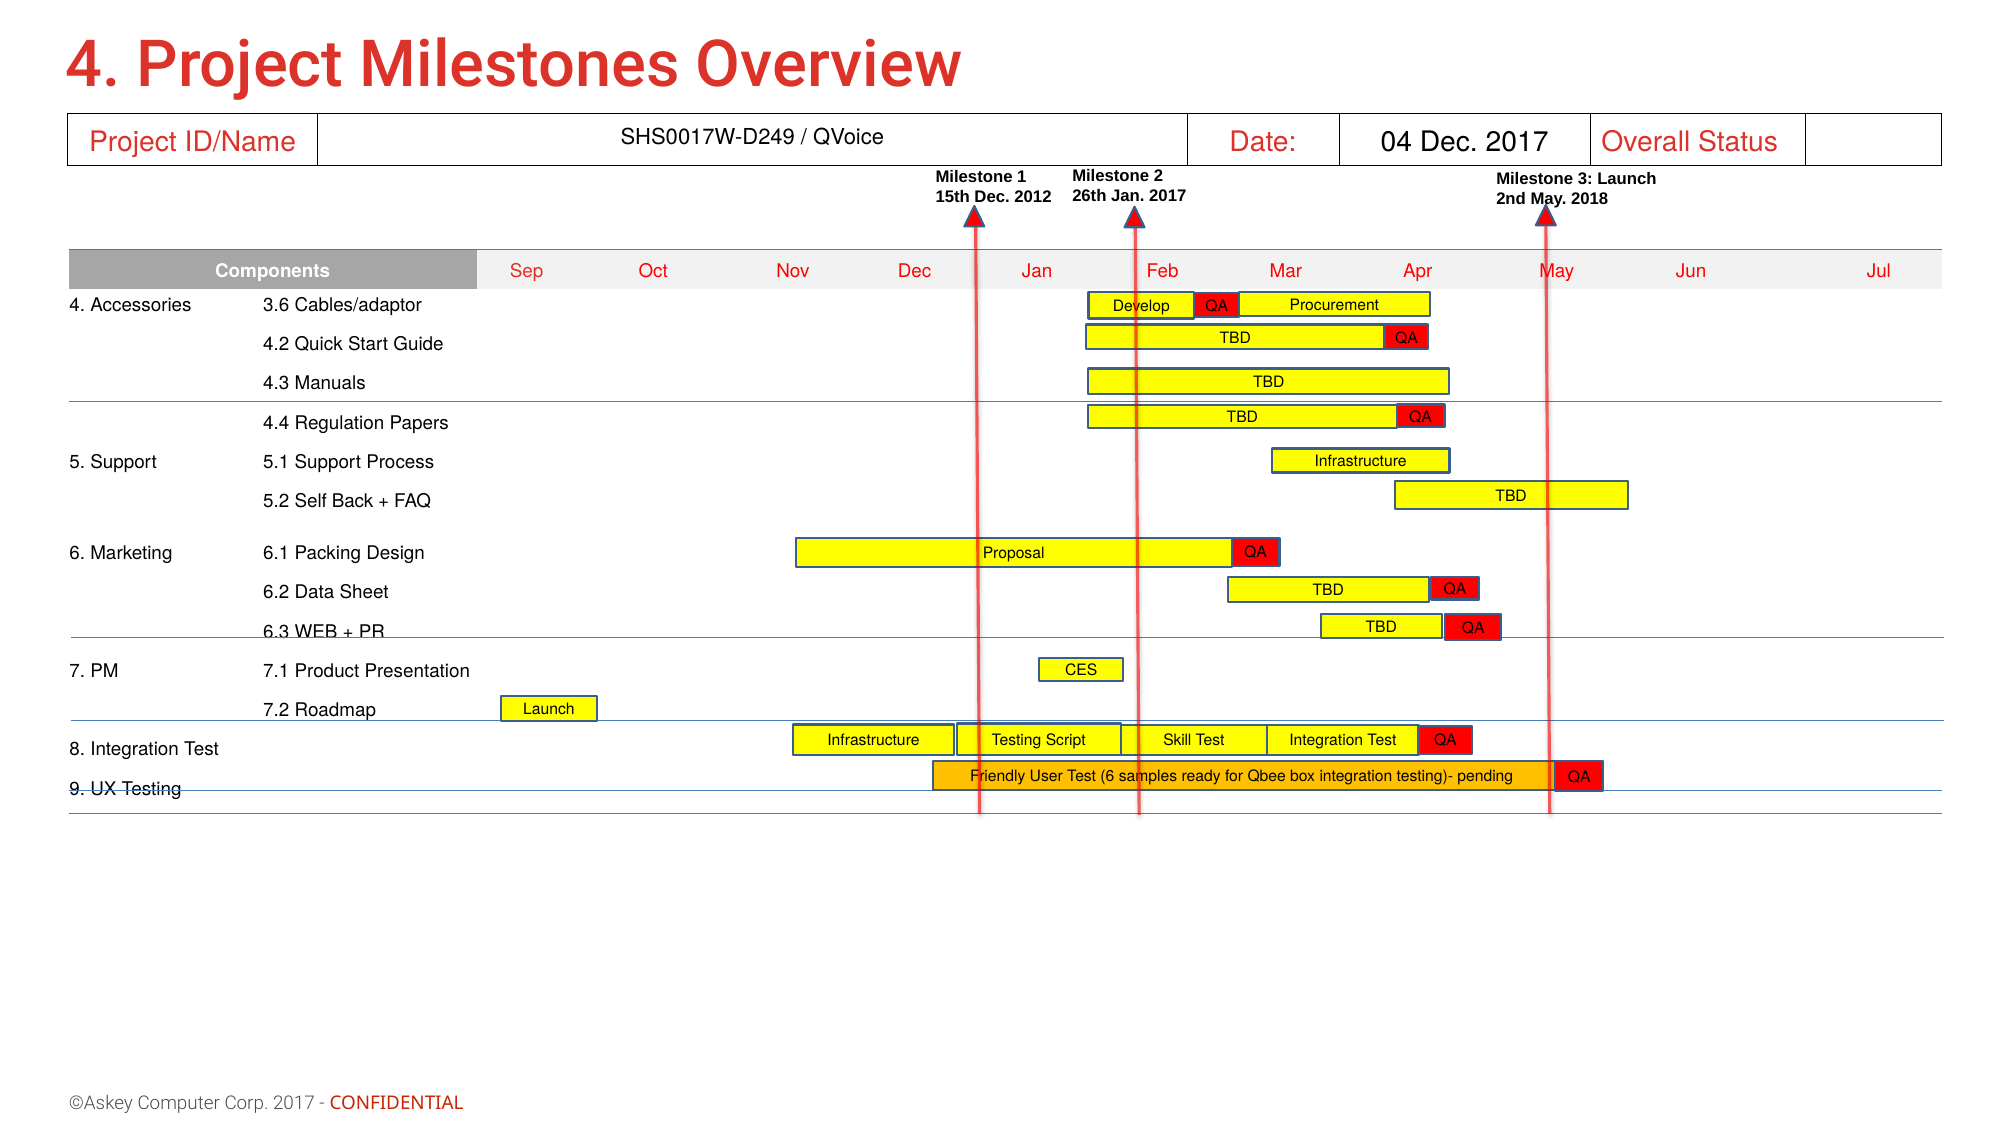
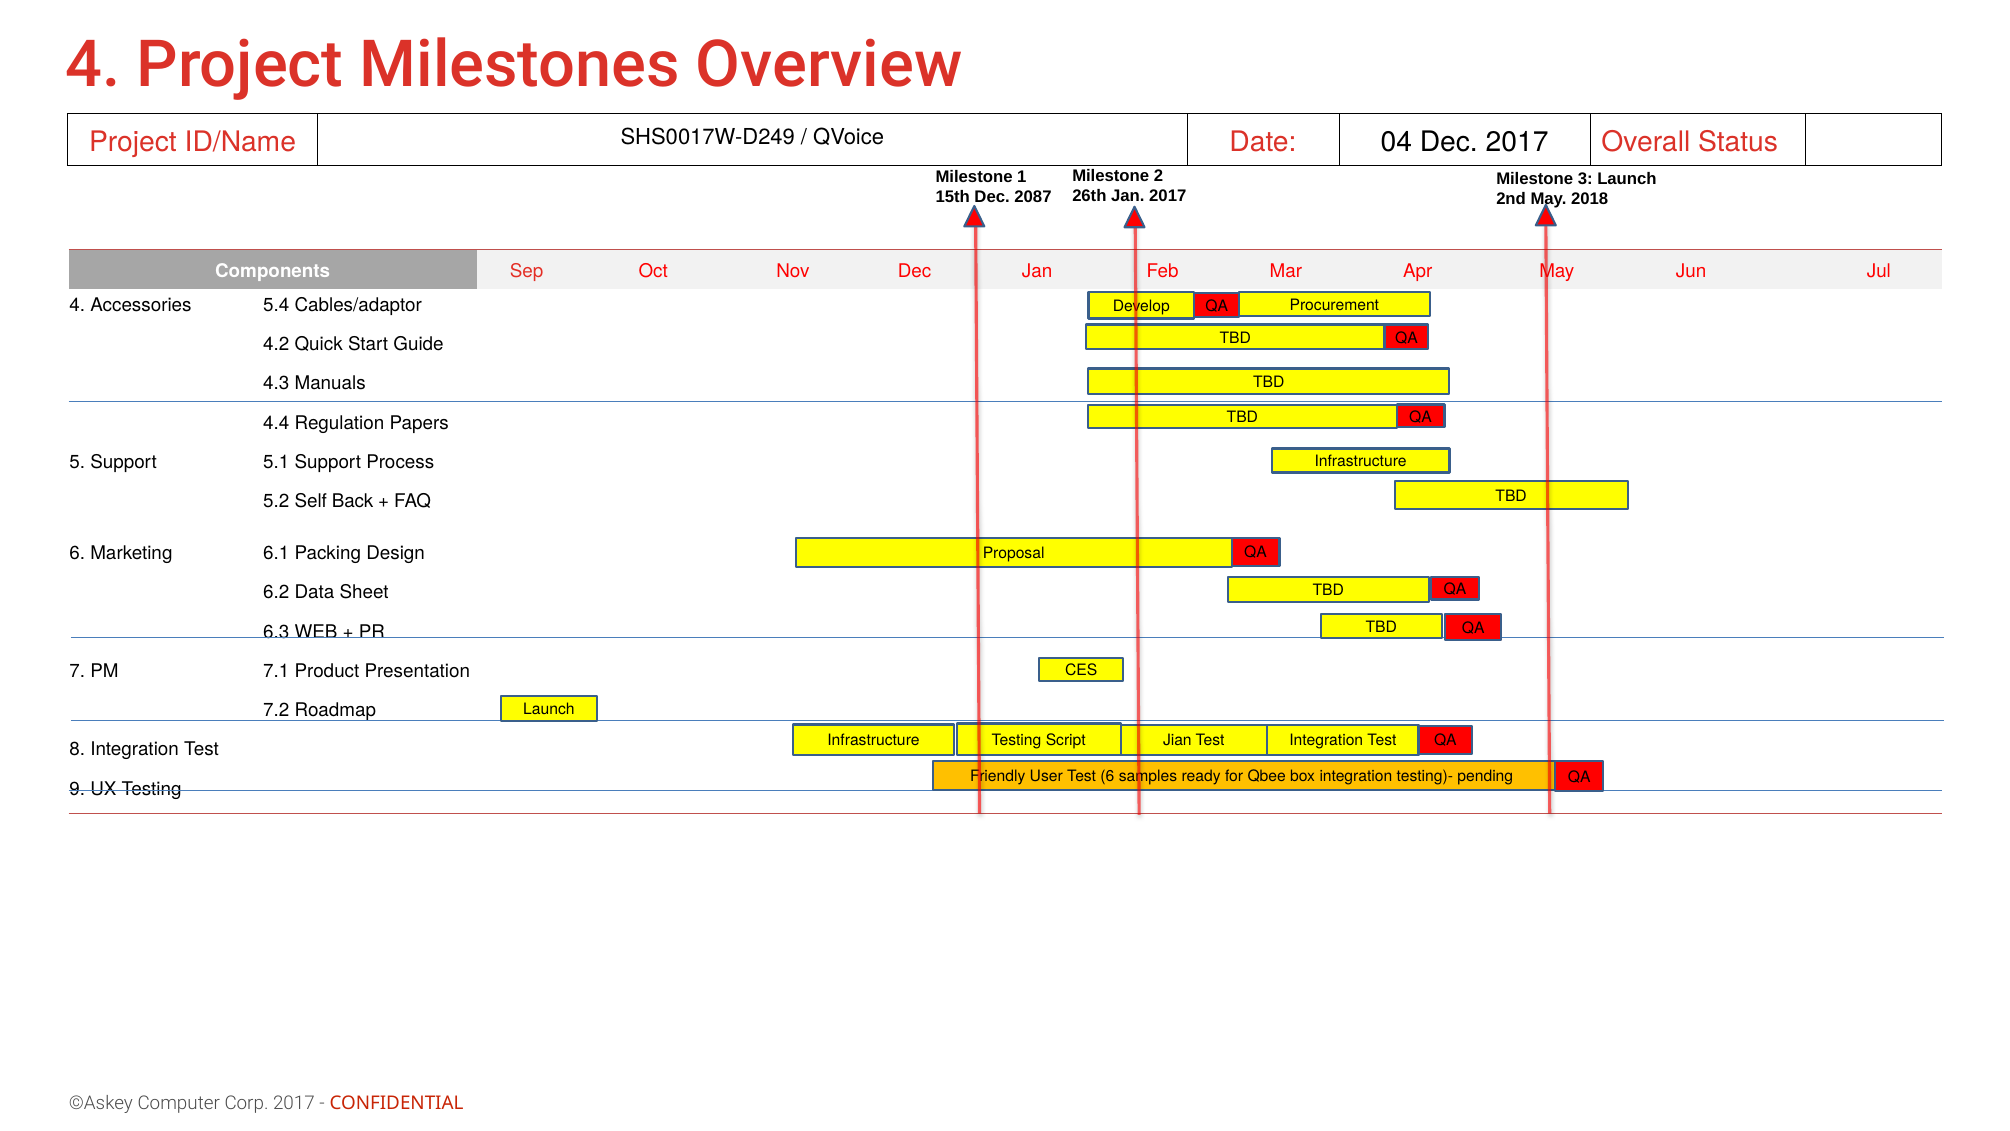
2012: 2012 -> 2087
3.6: 3.6 -> 5.4
Skill: Skill -> Jian
